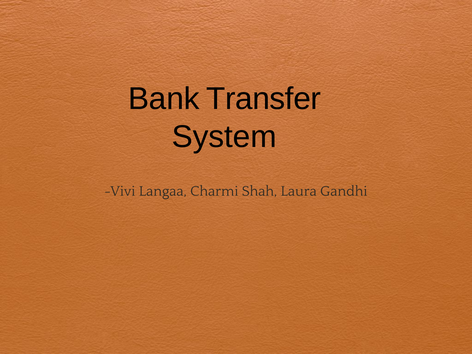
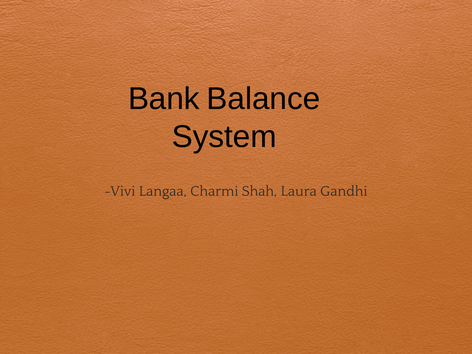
Transfer: Transfer -> Balance
